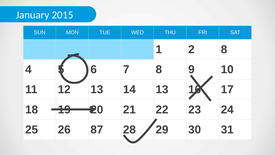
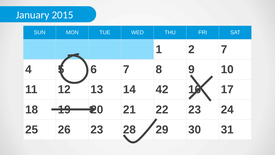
2 8: 8 -> 7
14 13: 13 -> 42
26 87: 87 -> 23
